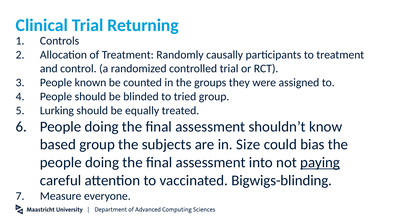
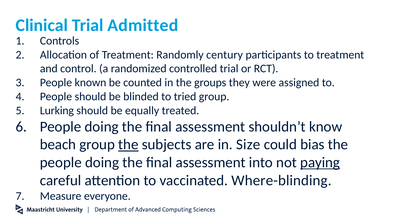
Returning: Returning -> Admitted
causally: causally -> century
based: based -> beach
the at (128, 144) underline: none -> present
Bigwigs-blinding: Bigwigs-blinding -> Where-blinding
